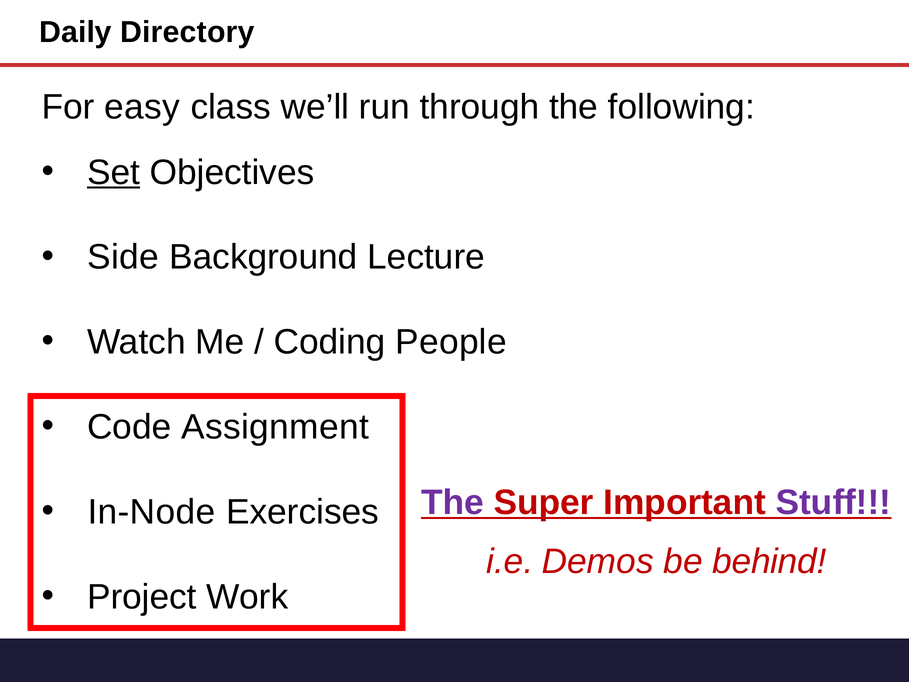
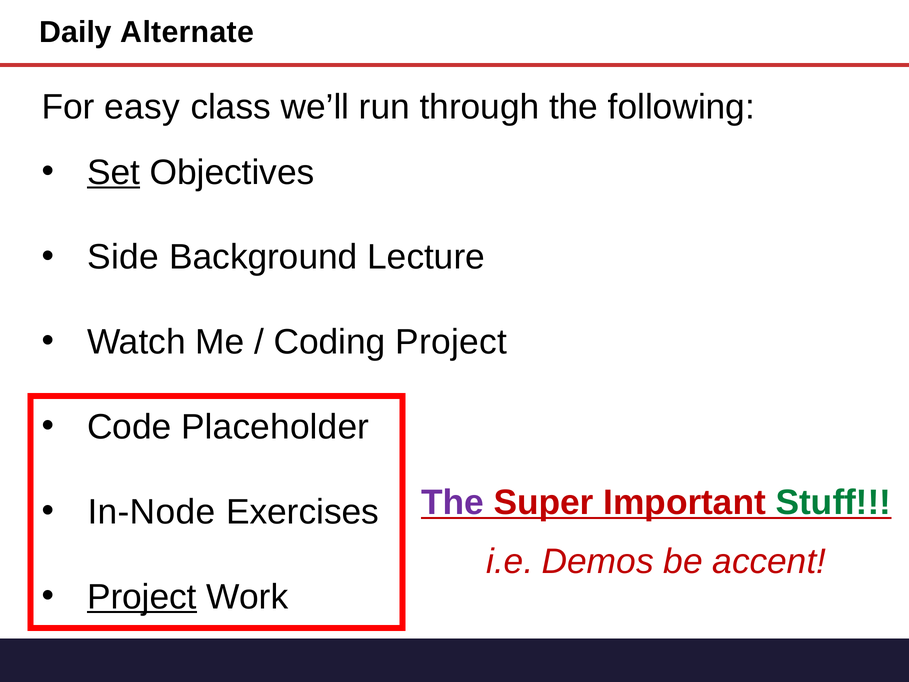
Directory: Directory -> Alternate
Coding People: People -> Project
Assignment: Assignment -> Placeholder
Stuff colour: purple -> green
behind: behind -> accent
Project at (142, 597) underline: none -> present
